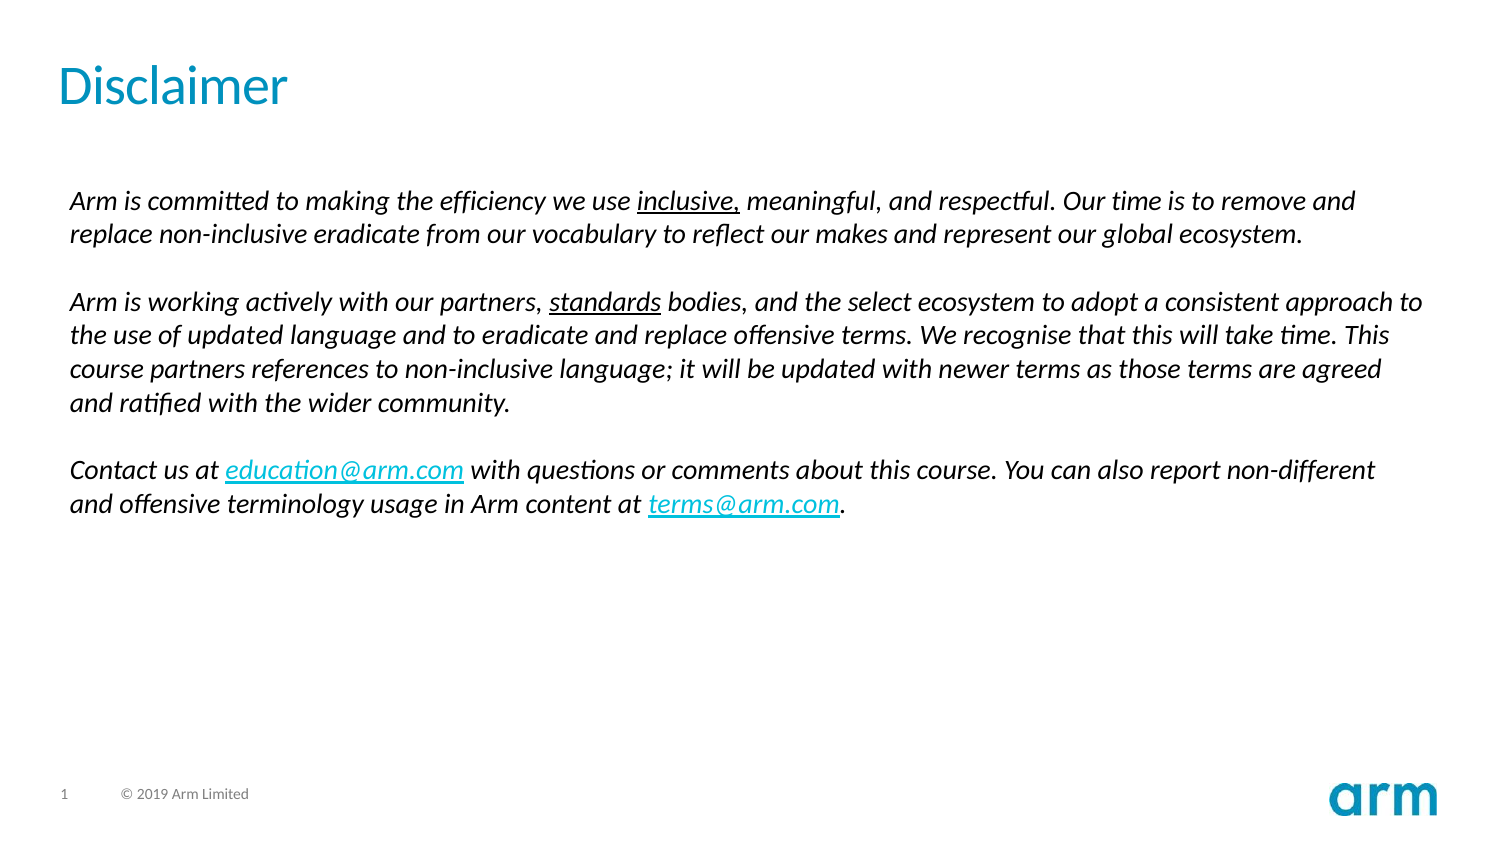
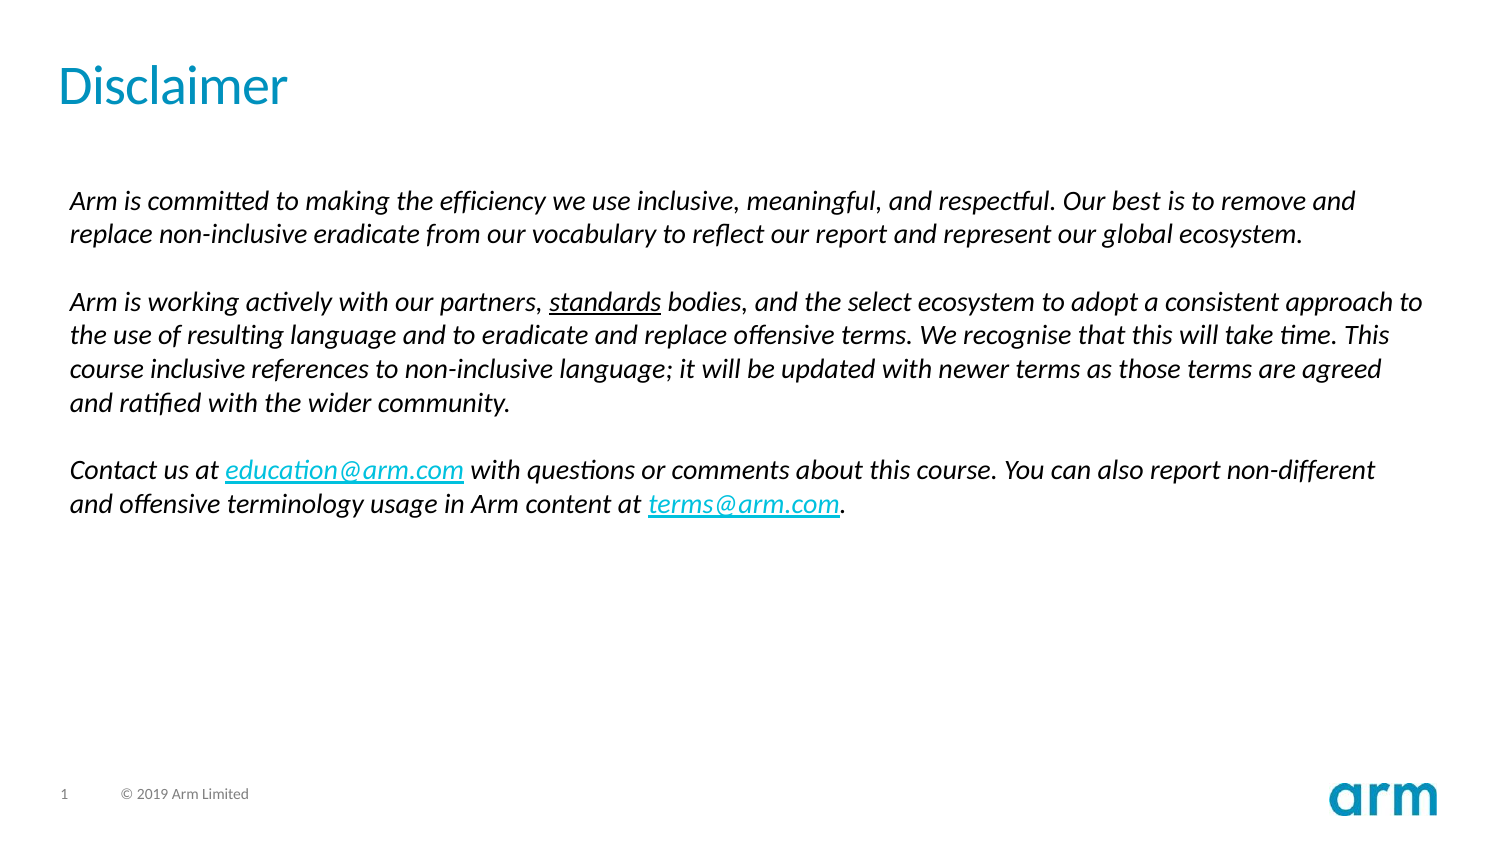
inclusive at (689, 201) underline: present -> none
Our time: time -> best
our makes: makes -> report
of updated: updated -> resulting
course partners: partners -> inclusive
